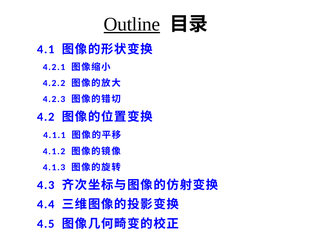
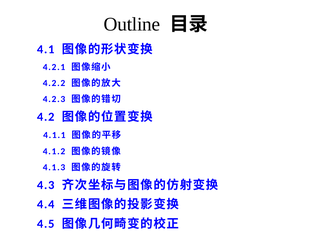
Outline underline: present -> none
